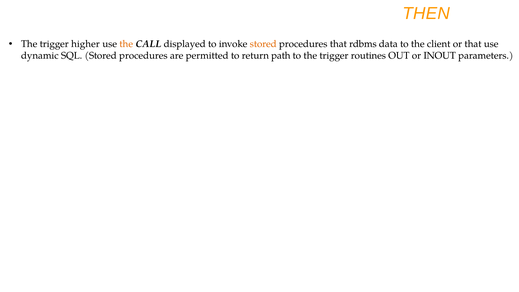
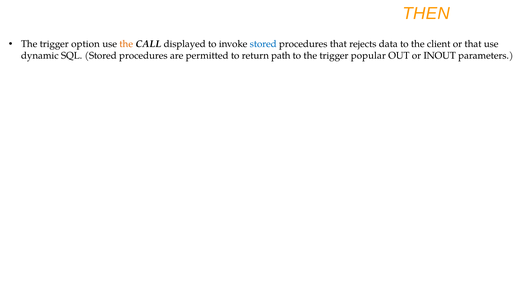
higher: higher -> option
stored at (263, 44) colour: orange -> blue
rdbms: rdbms -> rejects
routines: routines -> popular
